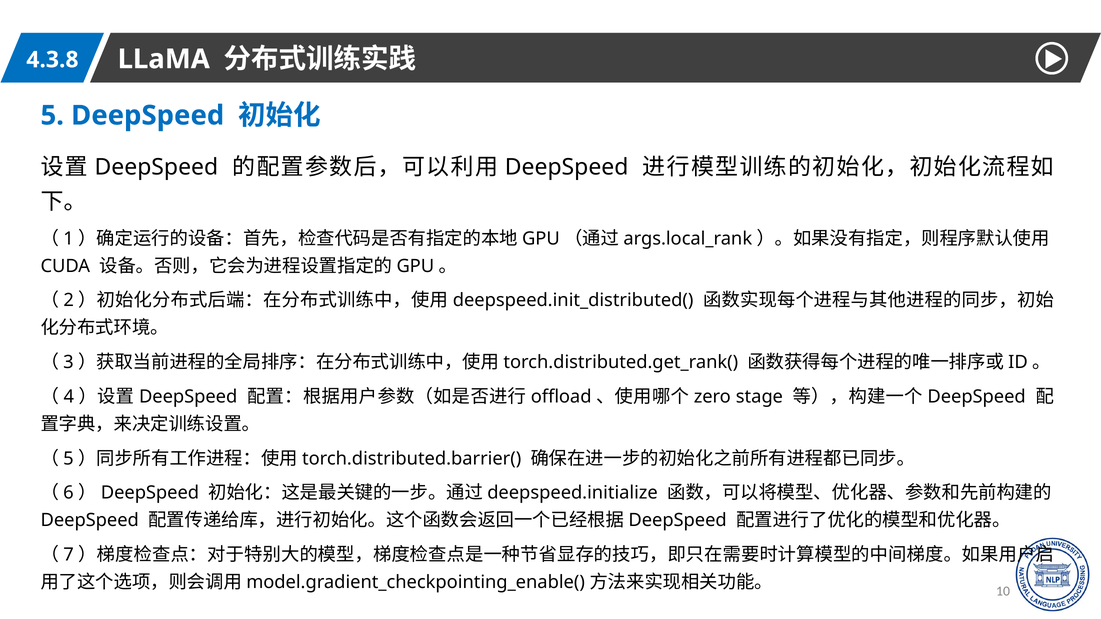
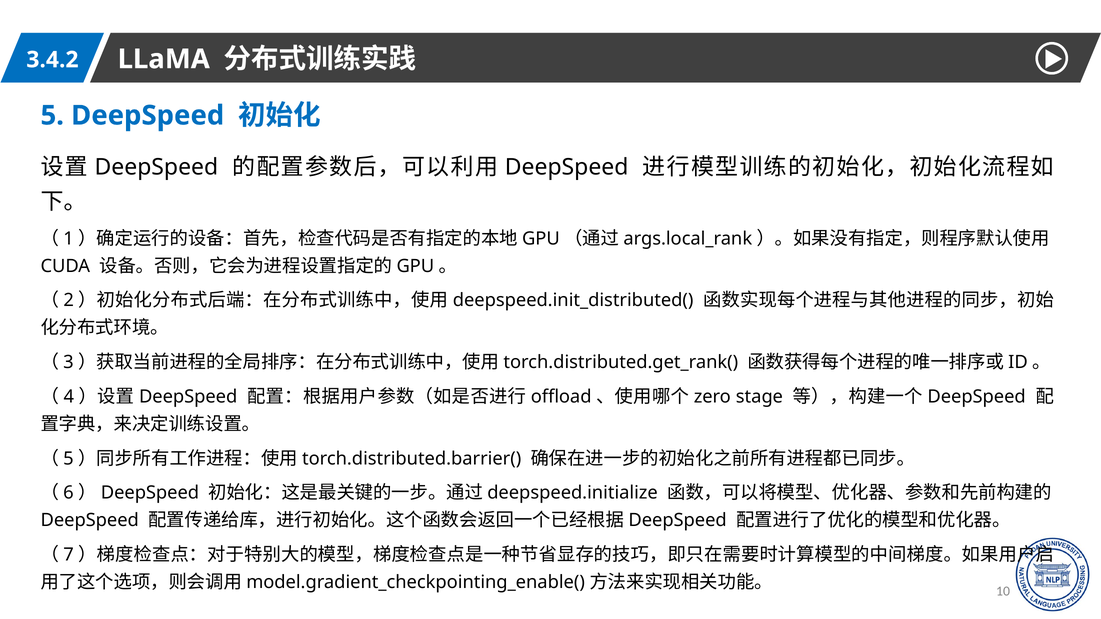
4.3.8: 4.3.8 -> 3.4.2
